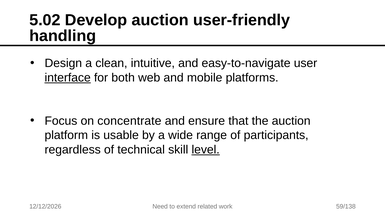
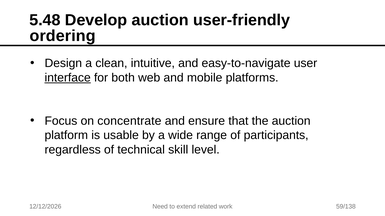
5.02: 5.02 -> 5.48
handling: handling -> ordering
level underline: present -> none
